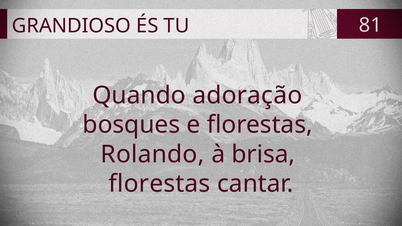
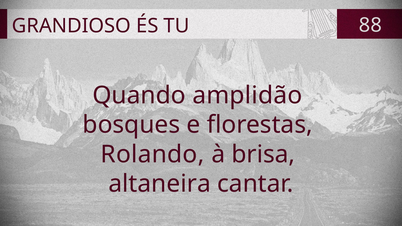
81: 81 -> 88
adoração: adoração -> amplidão
florestas at (159, 184): florestas -> altaneira
